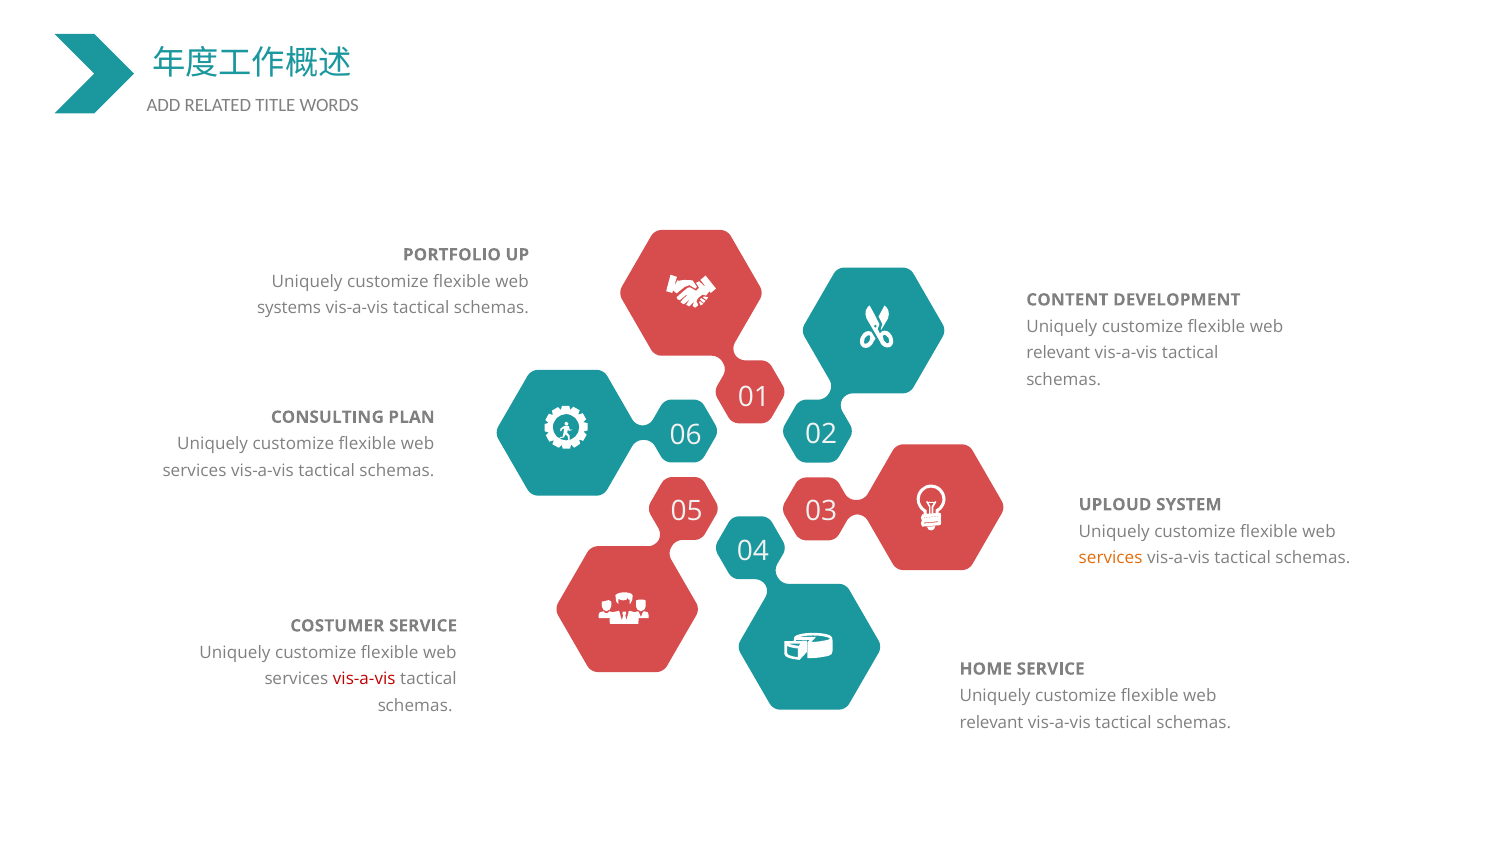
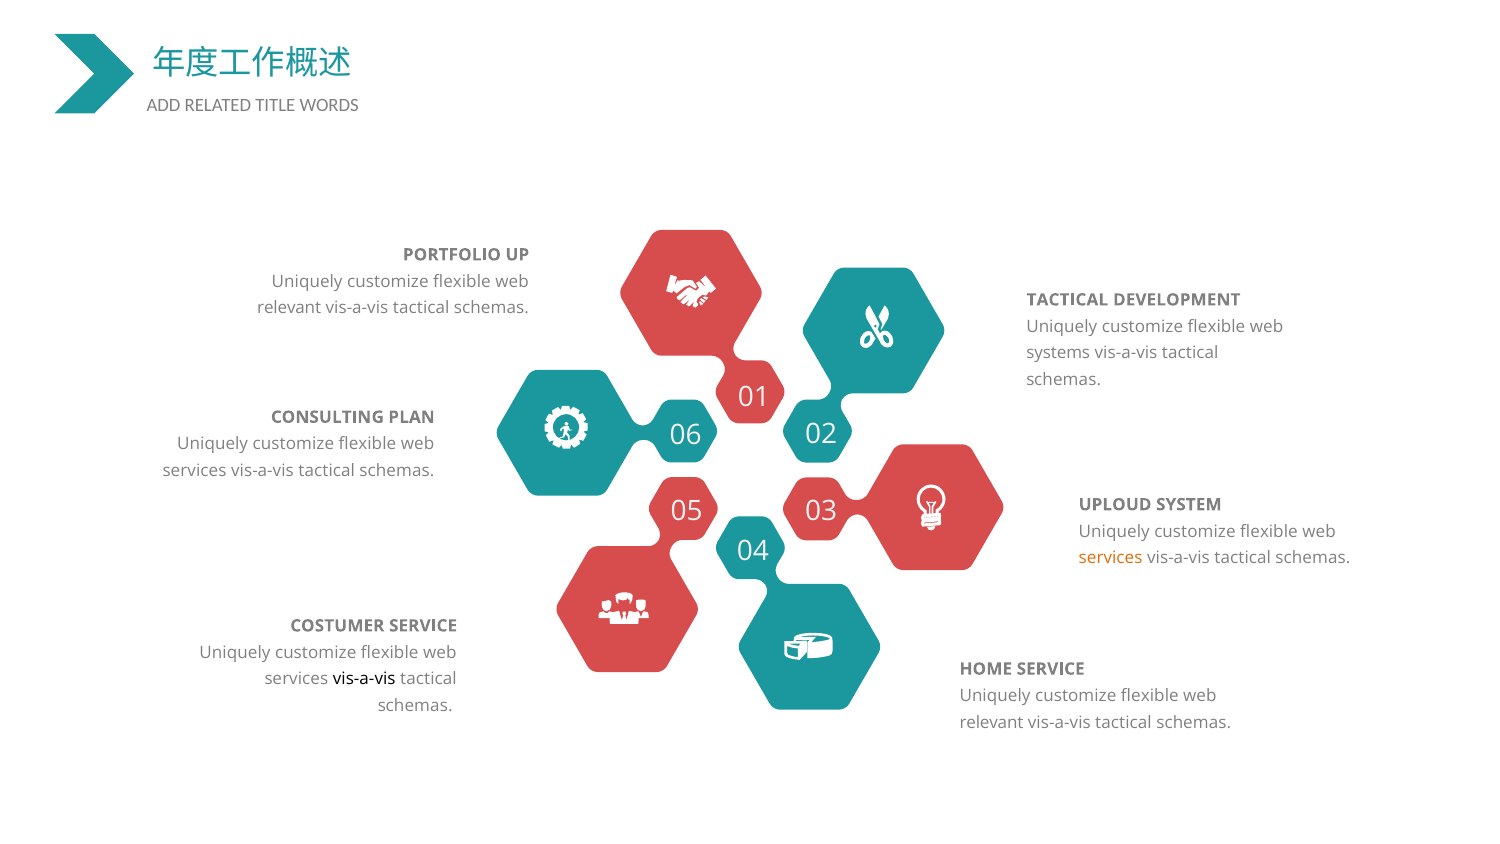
CONTENT at (1067, 300): CONTENT -> TACTICAL
systems at (289, 308): systems -> relevant
relevant at (1058, 353): relevant -> systems
vis-a-vis at (364, 679) colour: red -> black
